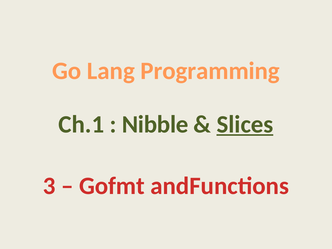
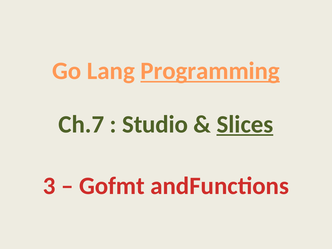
Programming underline: none -> present
Ch.1: Ch.1 -> Ch.7
Nibble: Nibble -> Studio
